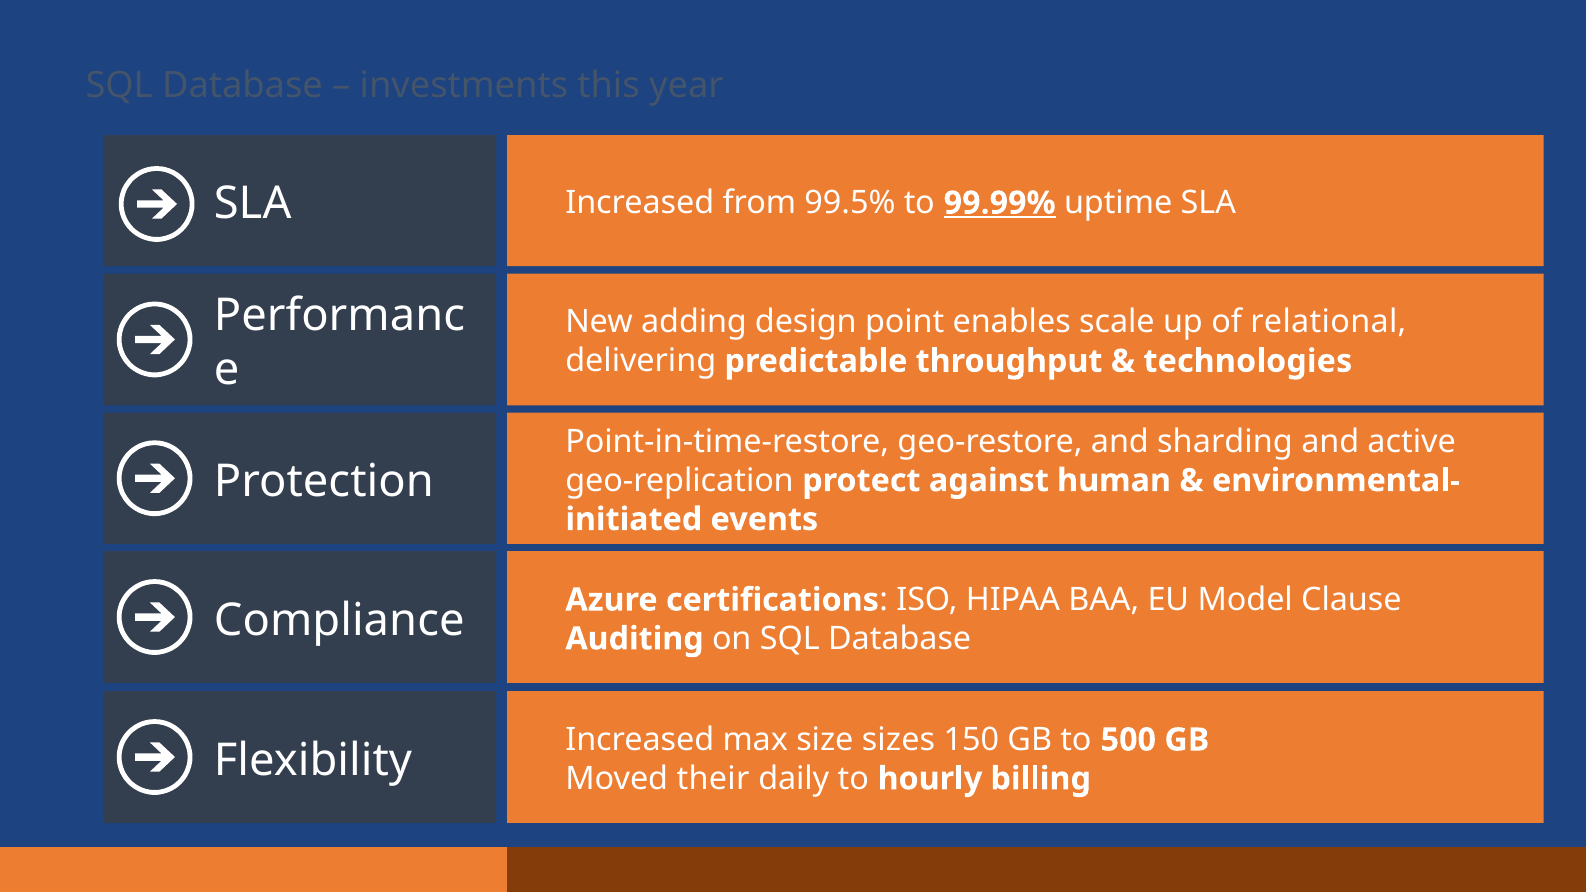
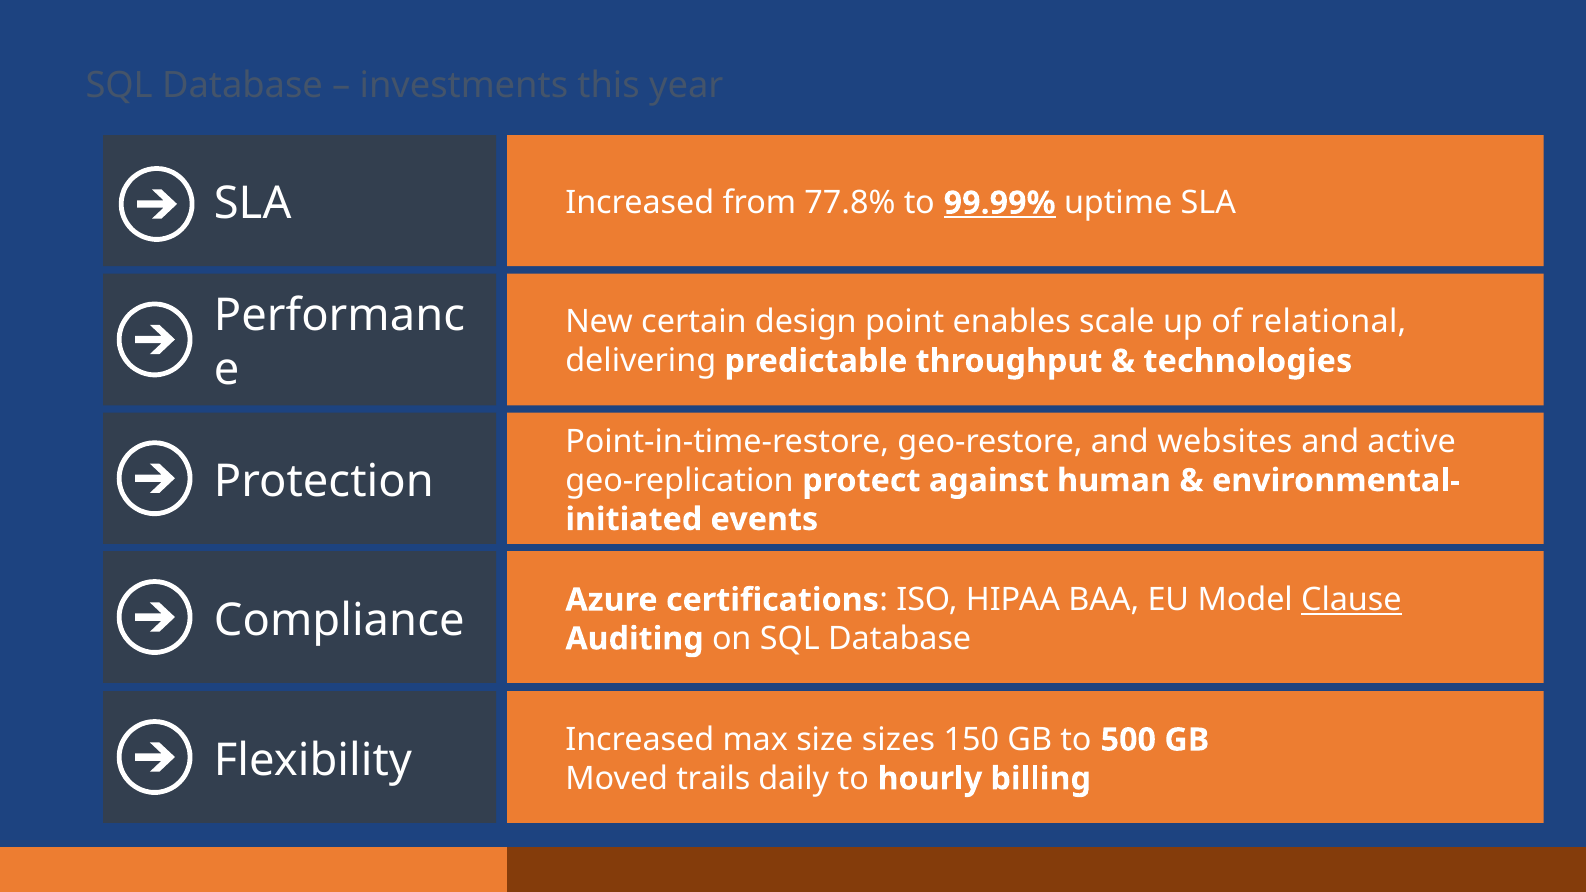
99.5%: 99.5% -> 77.8%
adding: adding -> certain
sharding: sharding -> websites
Clause underline: none -> present
their: their -> trails
